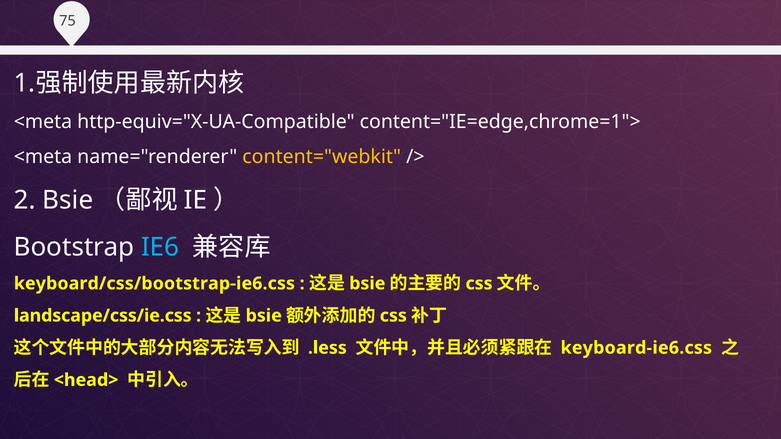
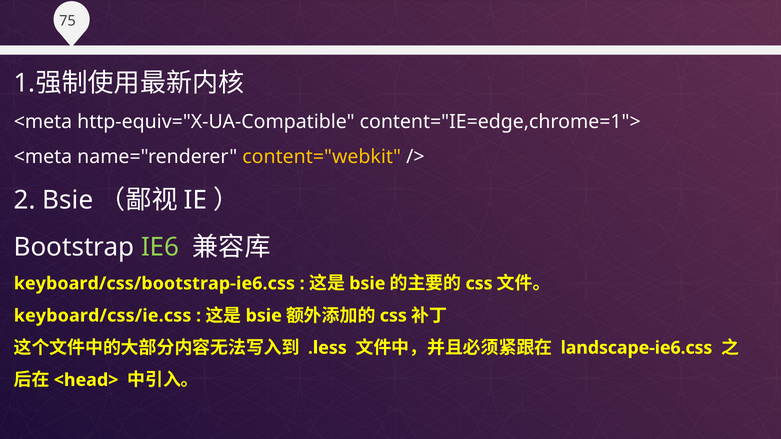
IE6 colour: light blue -> light green
landscape/css/ie.css: landscape/css/ie.css -> keyboard/css/ie.css
keyboard-ie6.css: keyboard-ie6.css -> landscape-ie6.css
